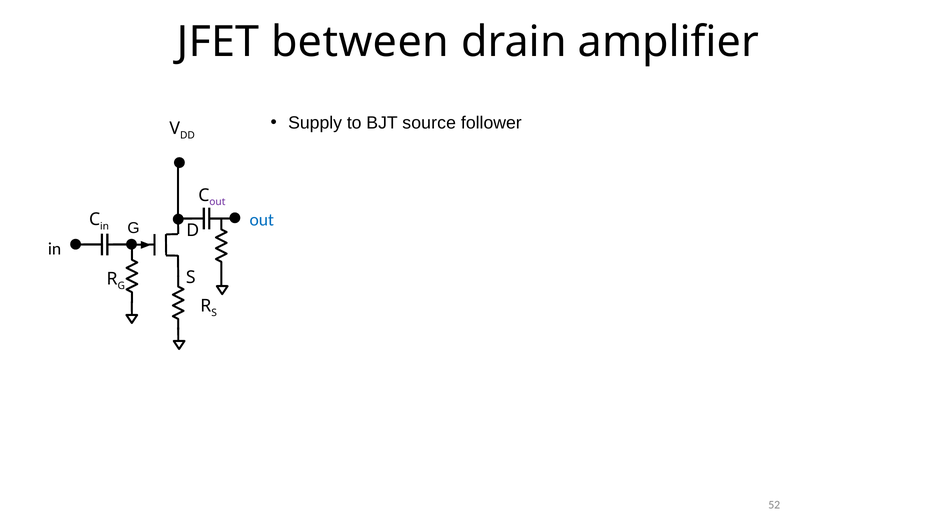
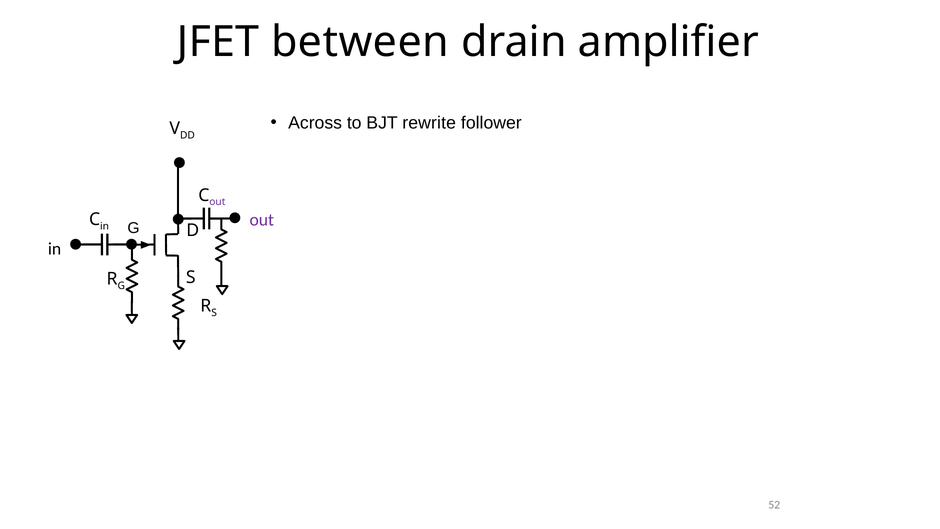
Supply: Supply -> Across
source: source -> rewrite
out at (262, 220) colour: blue -> purple
